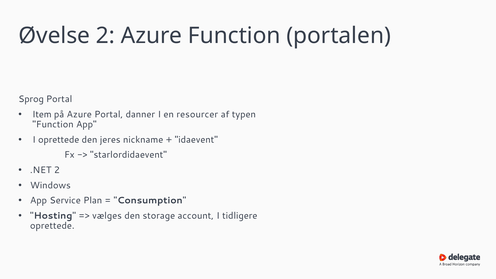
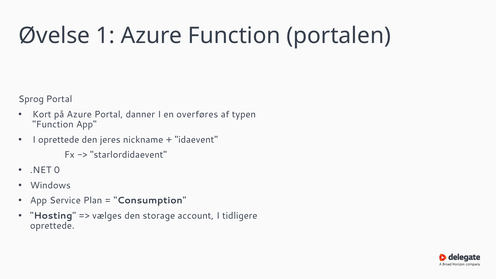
Øvelse 2: 2 -> 1
Item: Item -> Kort
resourcer: resourcer -> overføres
.NET 2: 2 -> 0
